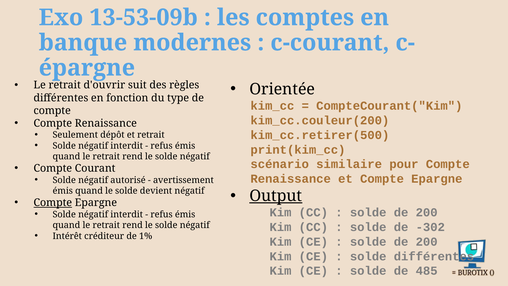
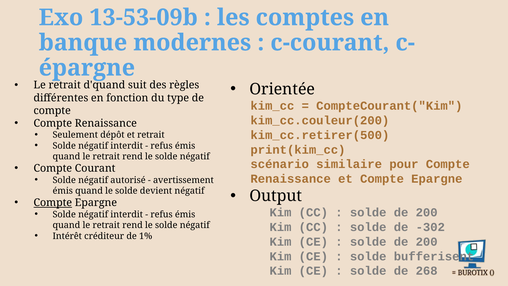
d'ouvrir: d'ouvrir -> d'quand
Output underline: present -> none
solde différentes: différentes -> bufferisent
485: 485 -> 268
